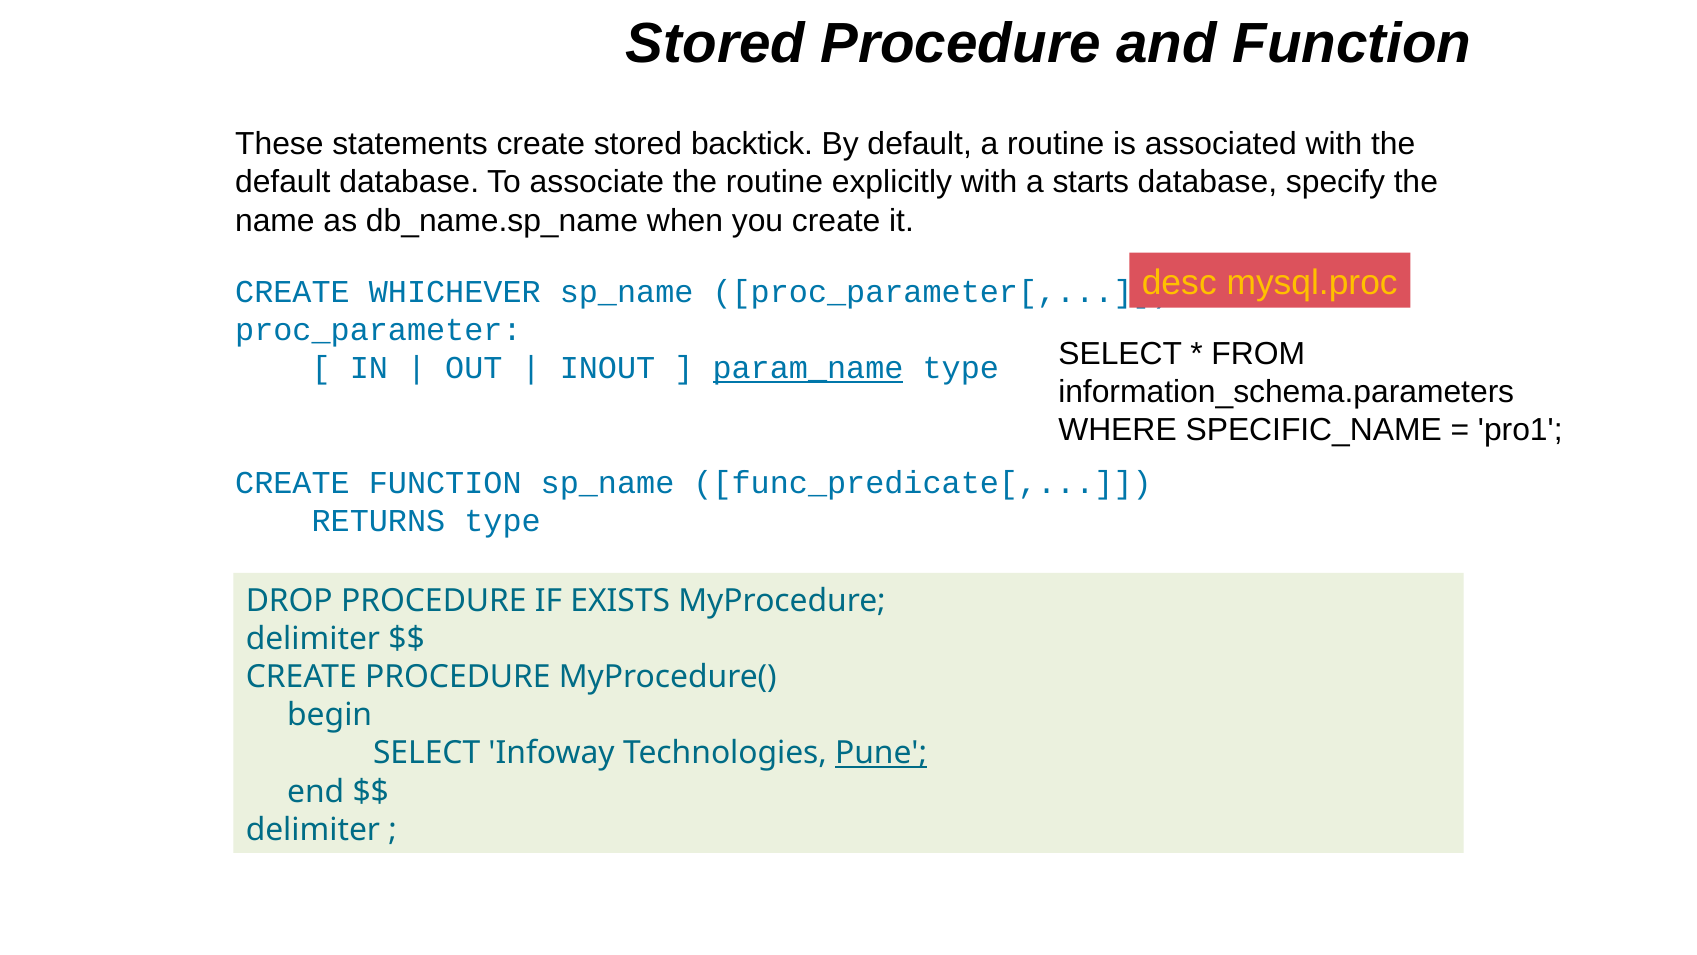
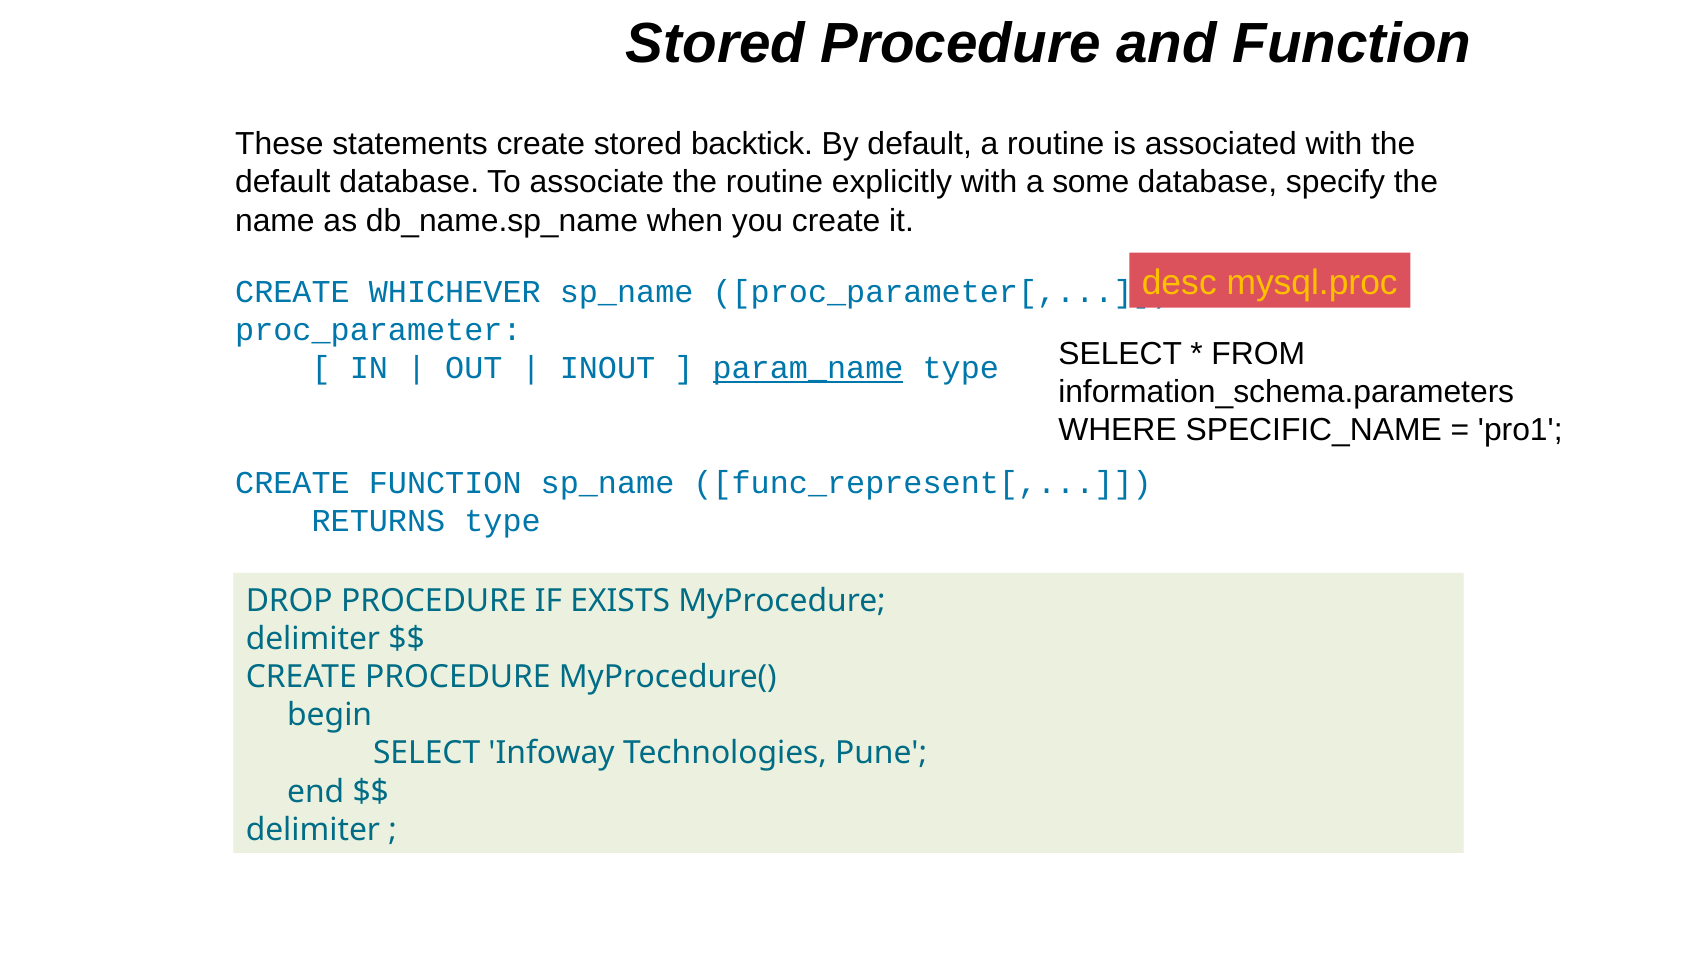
starts: starts -> some
func_predicate[: func_predicate[ -> func_represent[
Pune underline: present -> none
